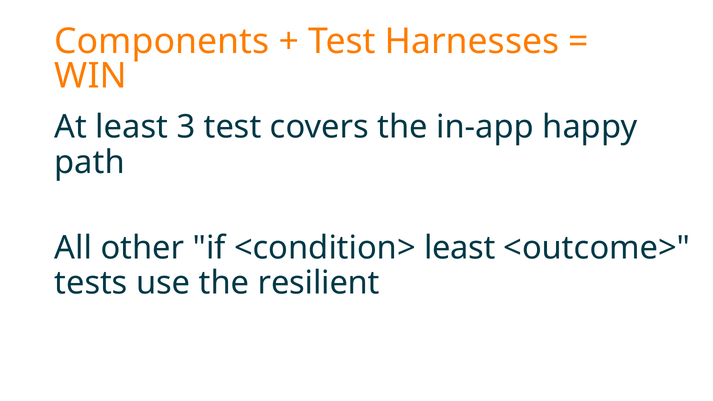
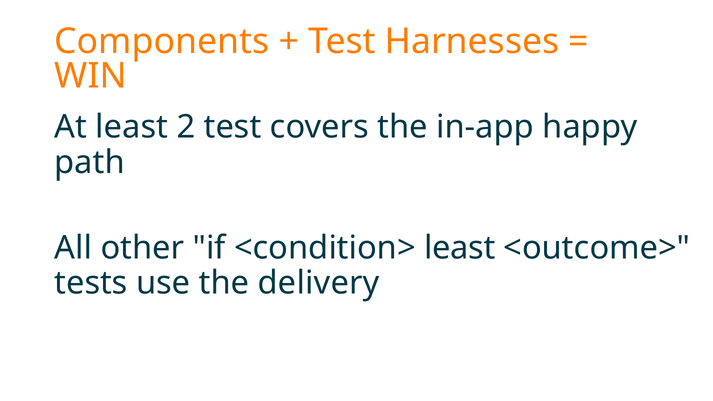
3: 3 -> 2
resilient: resilient -> delivery
